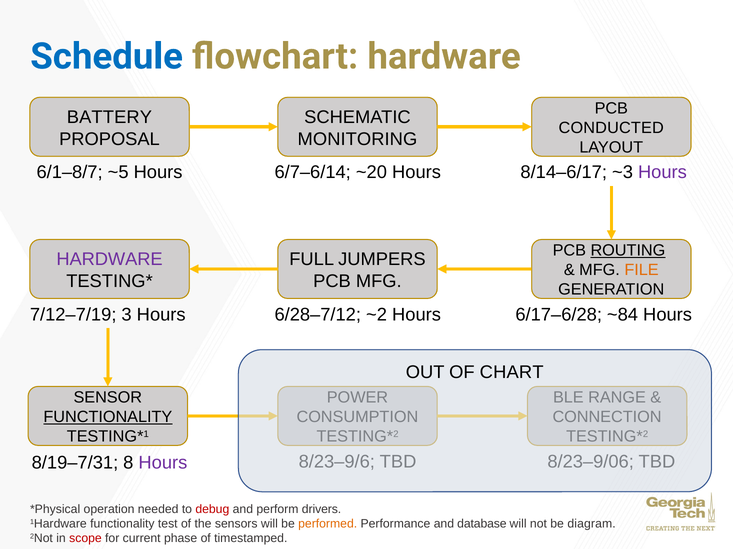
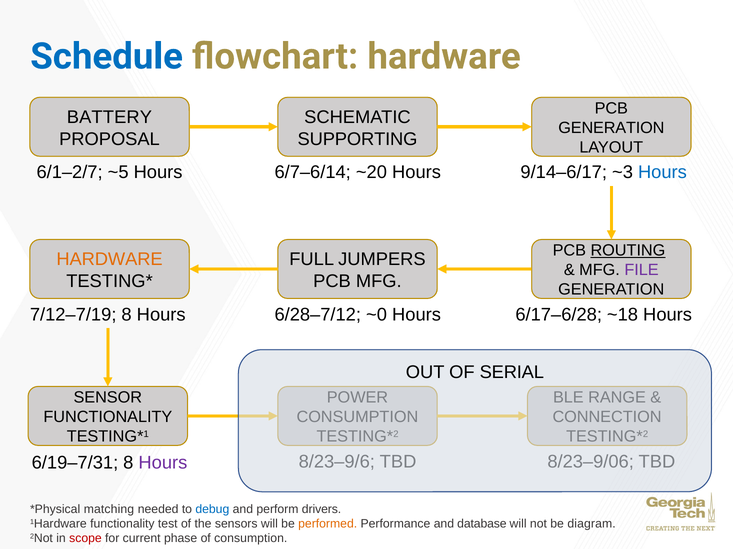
CONDUCTED at (611, 128): CONDUCTED -> GENERATION
MONITORING: MONITORING -> SUPPORTING
6/1–8/7: 6/1–8/7 -> 6/1–2/7
8/14–6/17: 8/14–6/17 -> 9/14–6/17
Hours at (662, 172) colour: purple -> blue
HARDWARE at (110, 260) colour: purple -> orange
FILE colour: orange -> purple
7/12–7/19 3: 3 -> 8
~2: ~2 -> ~0
~84: ~84 -> ~18
CHART: CHART -> SERIAL
FUNCTIONALITY at (108, 418) underline: present -> none
8/19–7/31: 8/19–7/31 -> 6/19–7/31
operation: operation -> matching
debug colour: red -> blue
of timestamped: timestamped -> consumption
